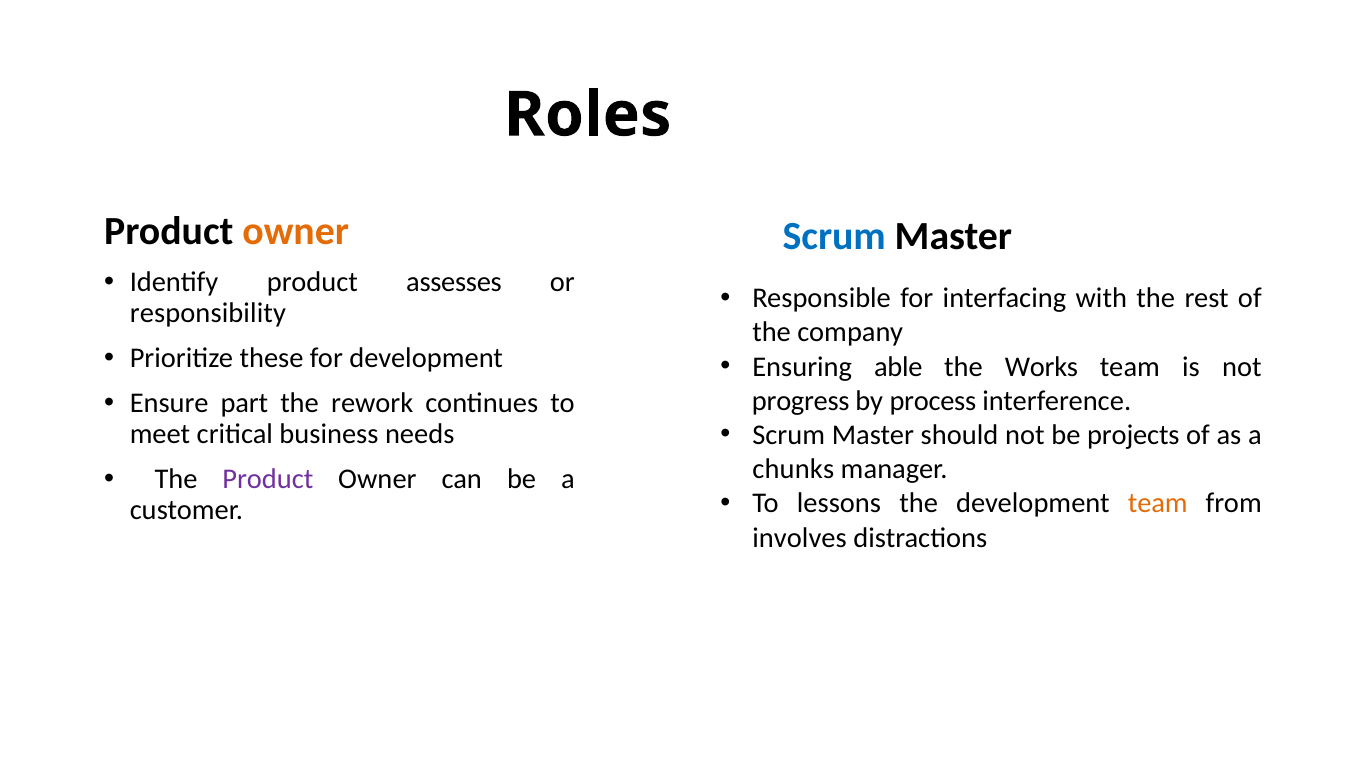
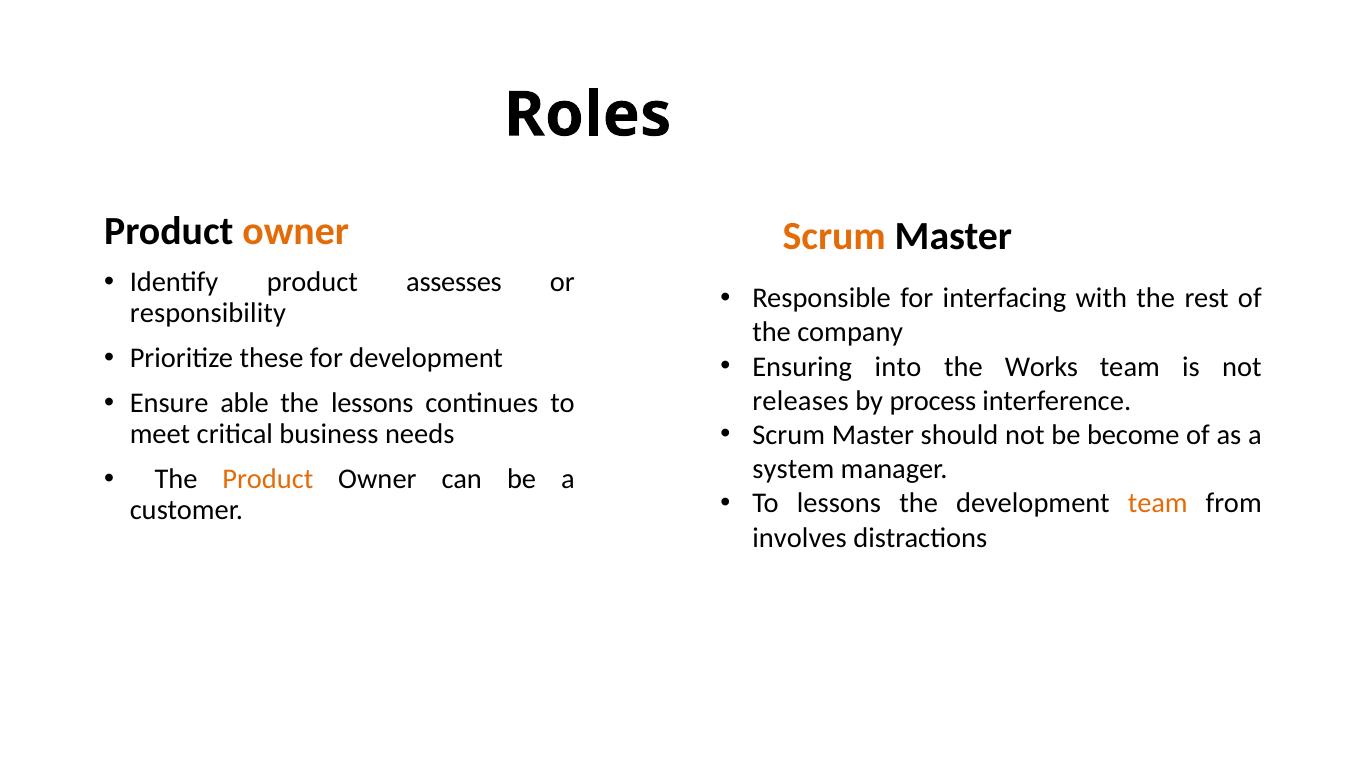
Scrum at (834, 236) colour: blue -> orange
able: able -> into
part: part -> able
the rework: rework -> lessons
progress: progress -> releases
projects: projects -> become
chunks: chunks -> system
Product at (268, 479) colour: purple -> orange
